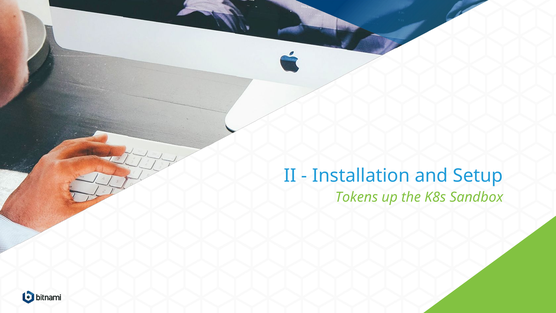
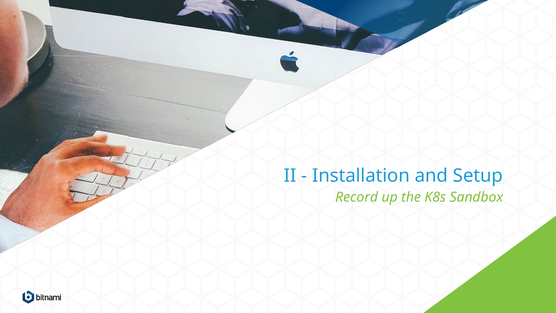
Tokens: Tokens -> Record
